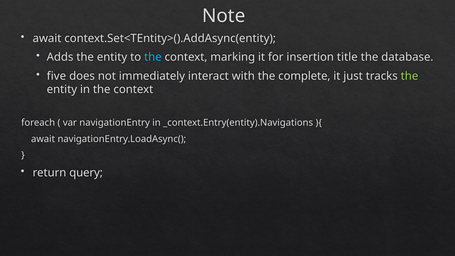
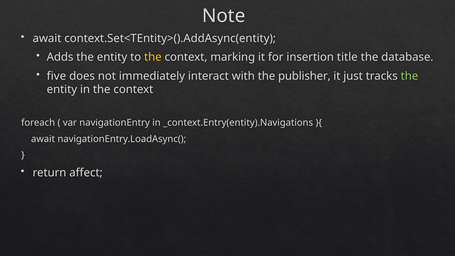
the at (153, 57) colour: light blue -> yellow
complete: complete -> publisher
query: query -> affect
